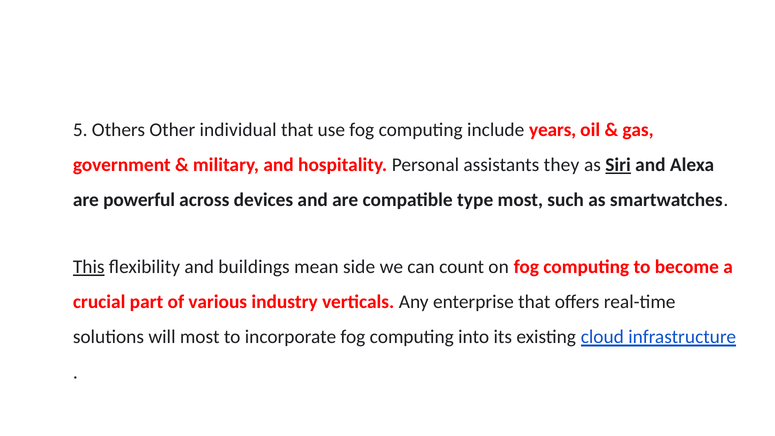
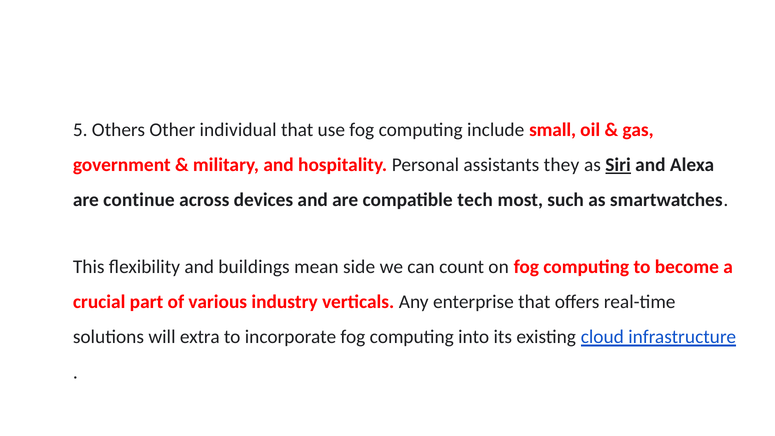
years: years -> small
powerful: powerful -> continue
type: type -> tech
This underline: present -> none
will most: most -> extra
